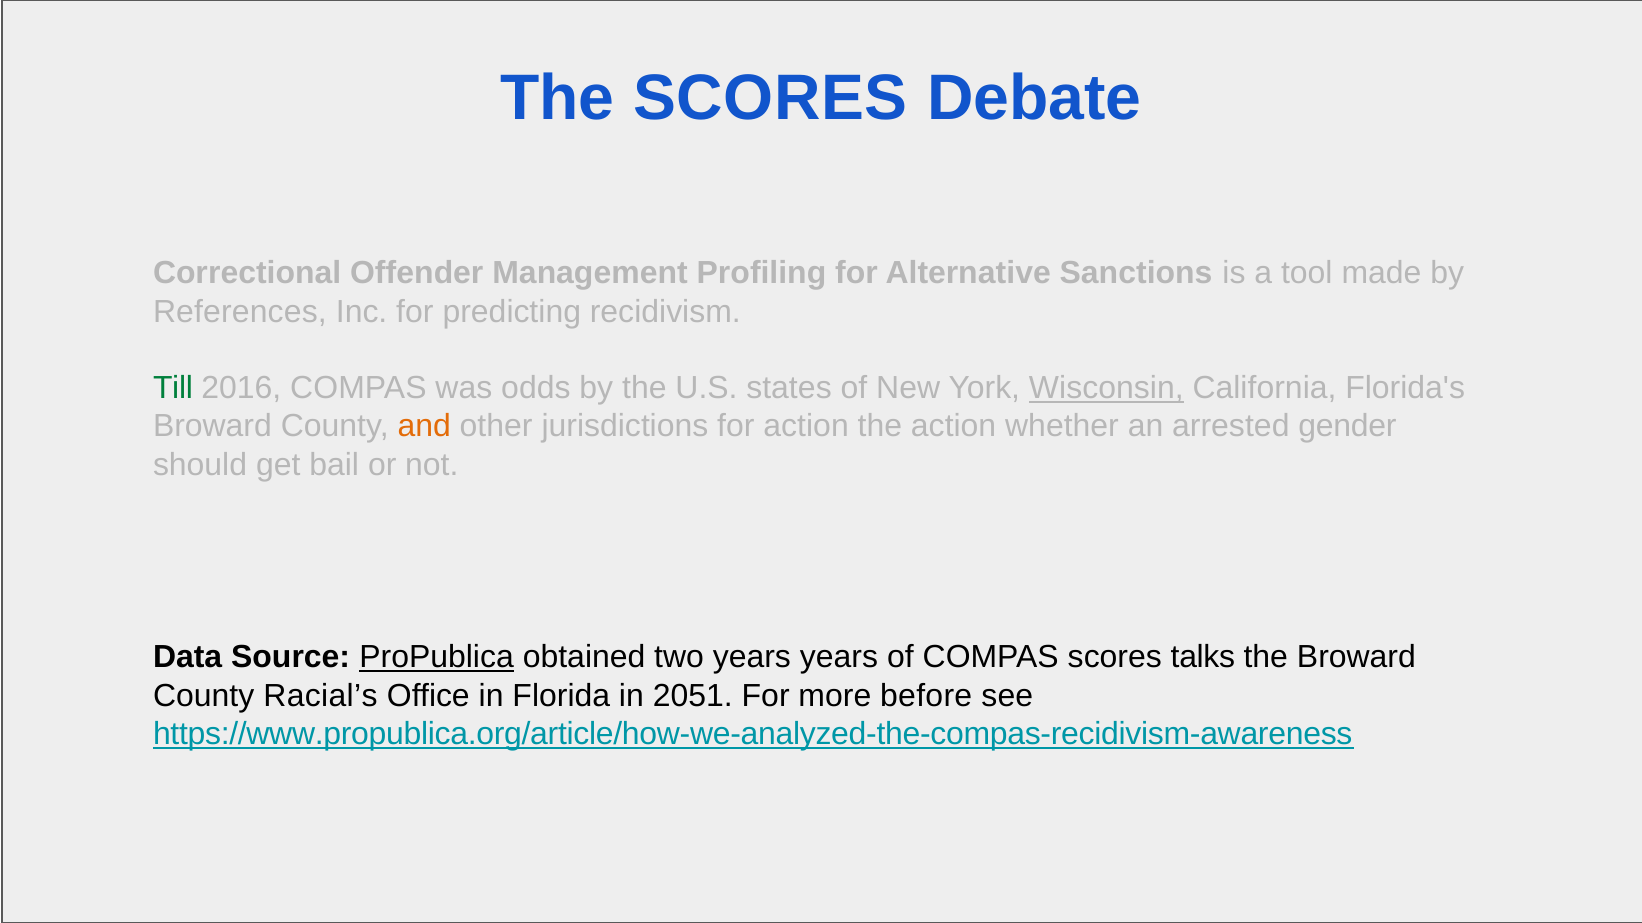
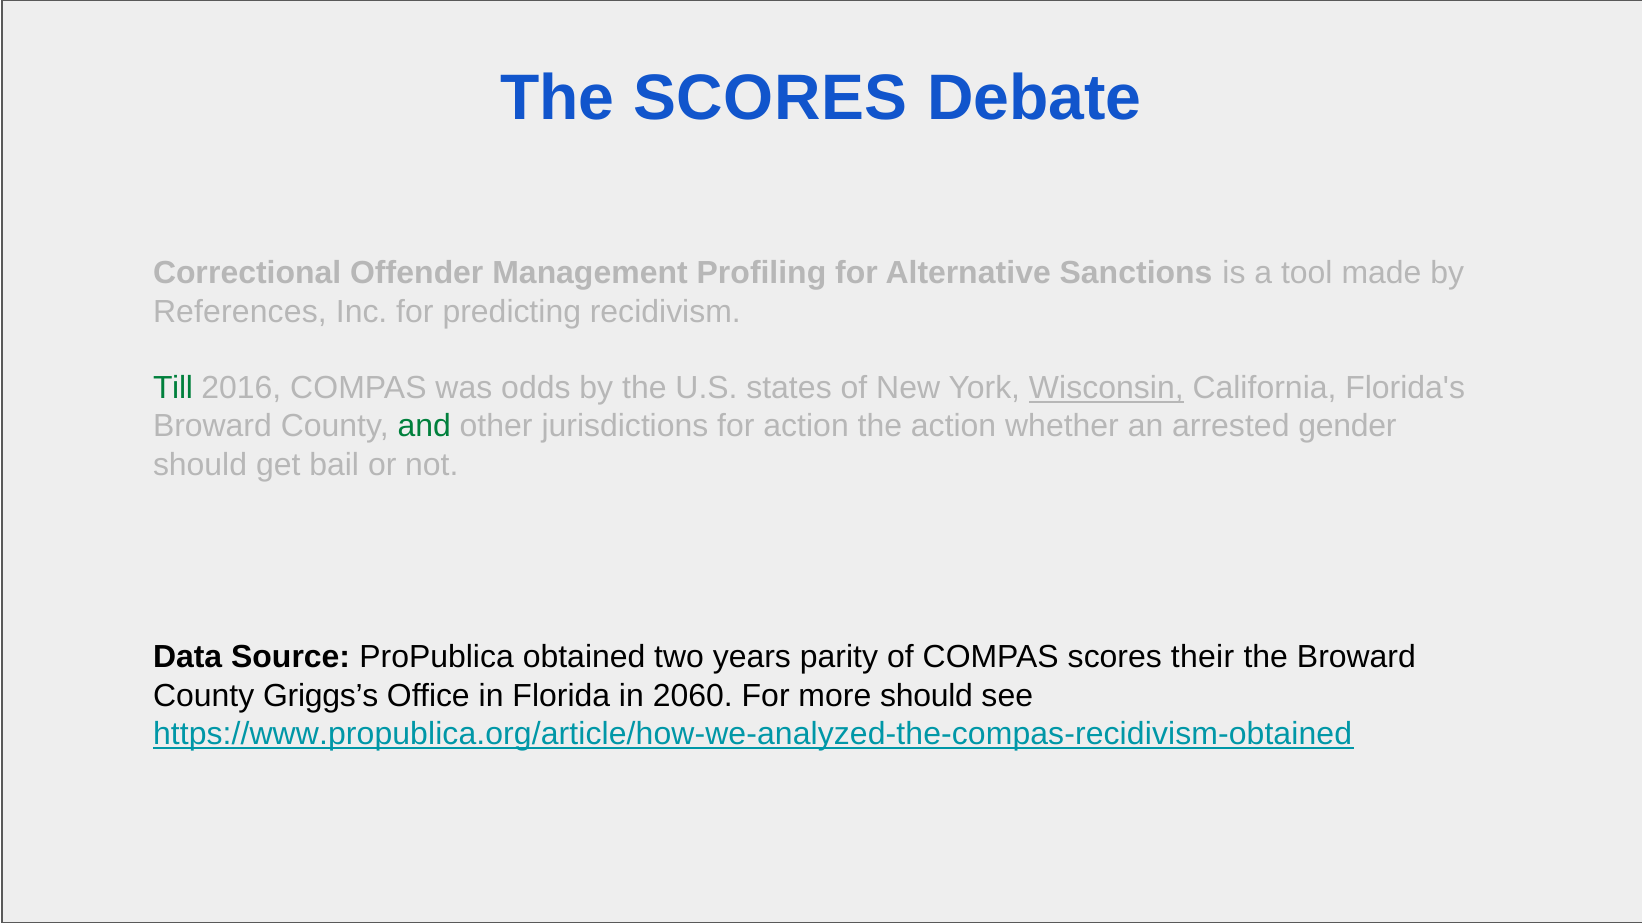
and colour: orange -> green
ProPublica underline: present -> none
years years: years -> parity
talks: talks -> their
Racial’s: Racial’s -> Griggs’s
2051: 2051 -> 2060
more before: before -> should
https://www.propublica.org/article/how-we-analyzed-the-compas-recidivism-awareness: https://www.propublica.org/article/how-we-analyzed-the-compas-recidivism-awareness -> https://www.propublica.org/article/how-we-analyzed-the-compas-recidivism-obtained
